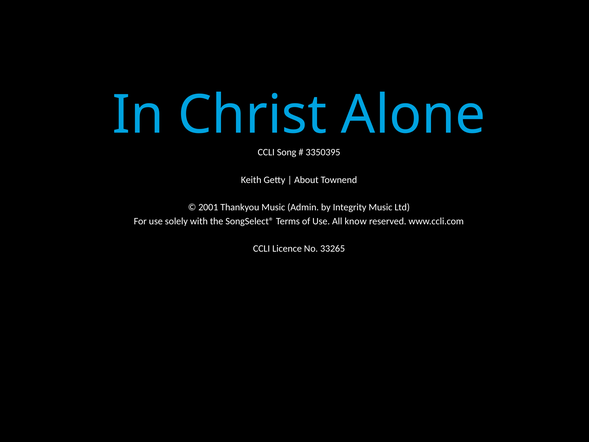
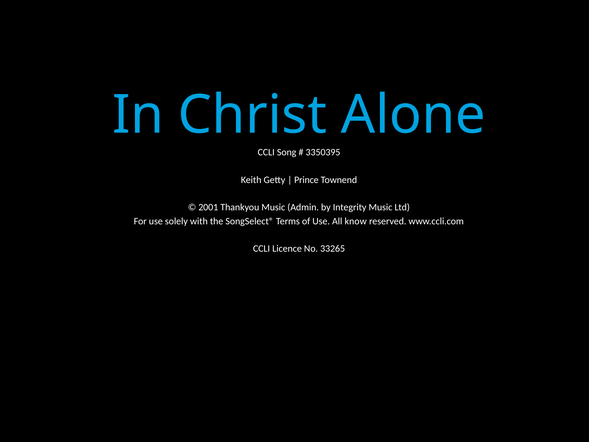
About: About -> Prince
